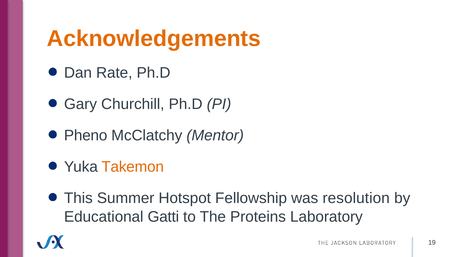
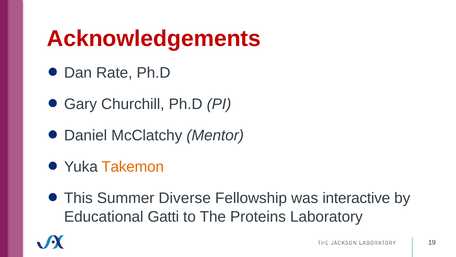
Acknowledgements colour: orange -> red
Pheno: Pheno -> Daniel
Hotspot: Hotspot -> Diverse
resolution: resolution -> interactive
